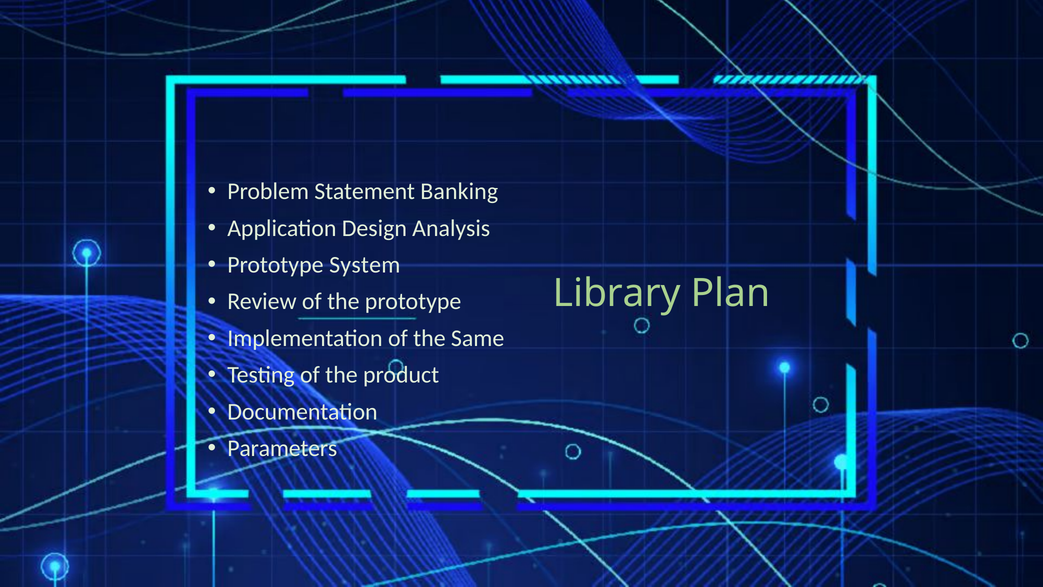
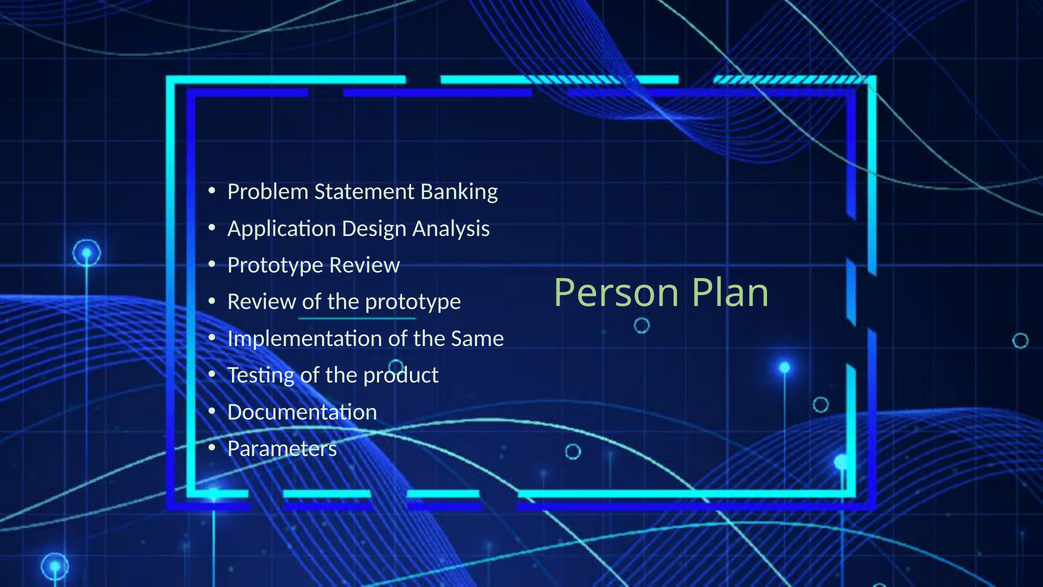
Prototype System: System -> Review
Library: Library -> Person
